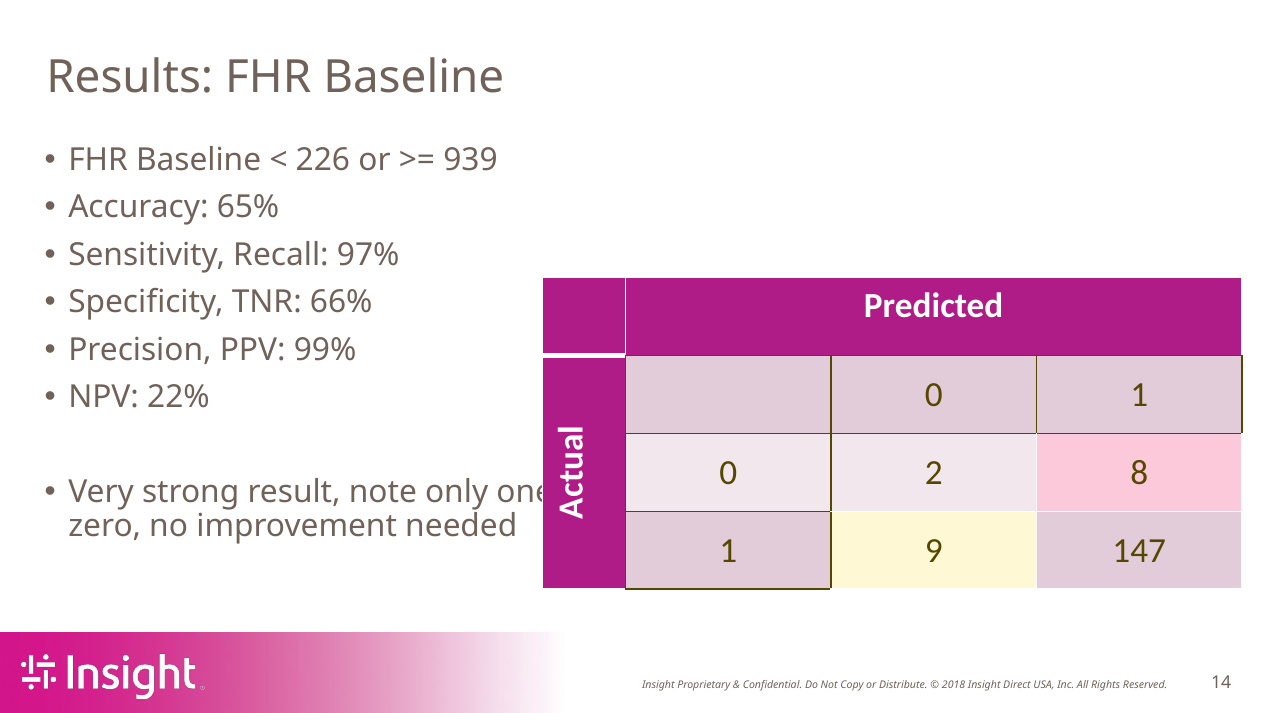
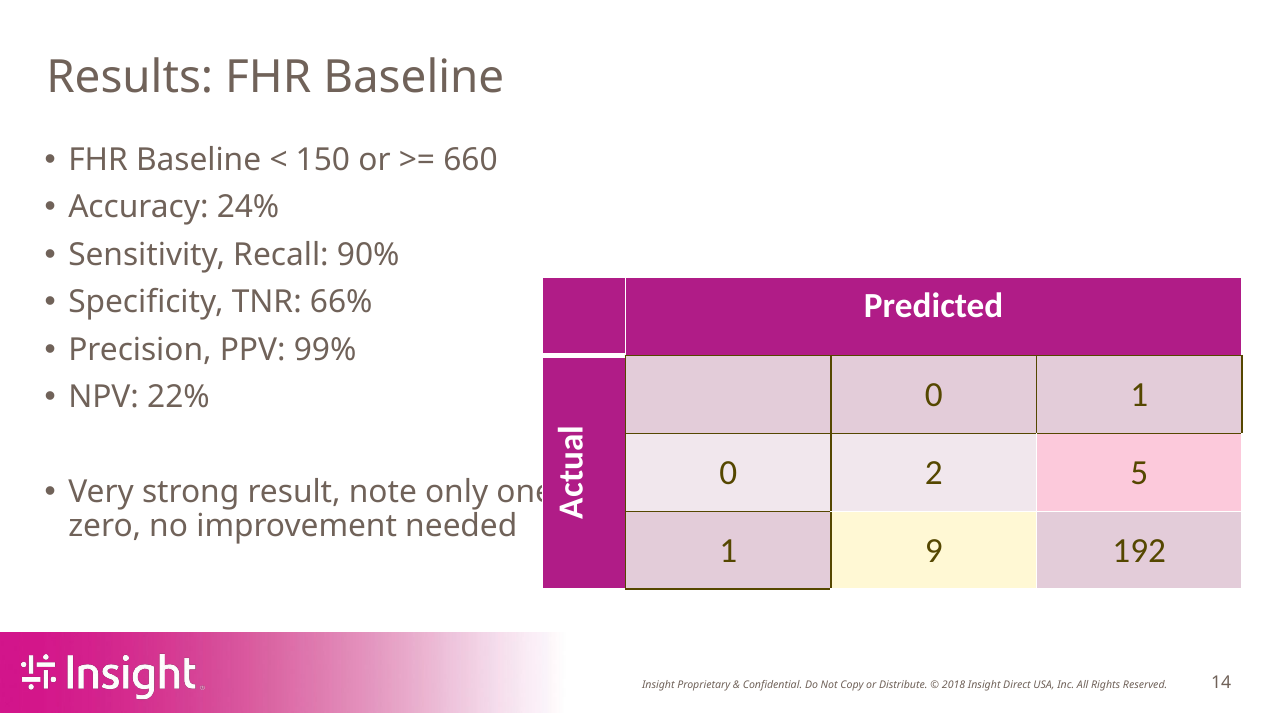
226: 226 -> 150
939: 939 -> 660
65%: 65% -> 24%
97%: 97% -> 90%
8: 8 -> 5
147: 147 -> 192
